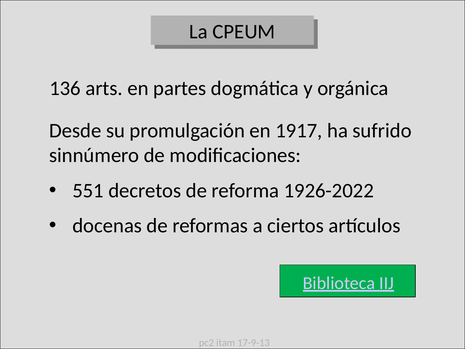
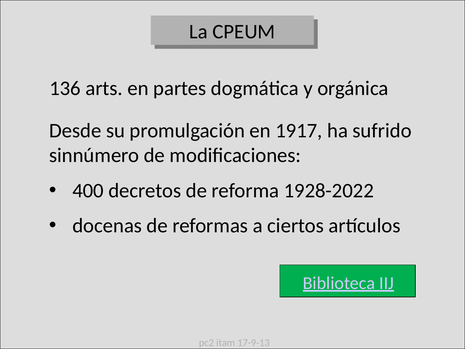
551: 551 -> 400
1926-2022: 1926-2022 -> 1928-2022
